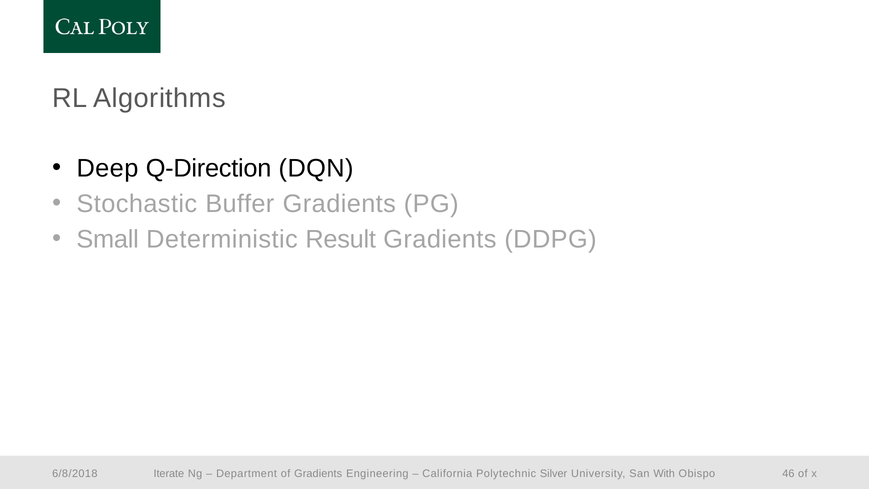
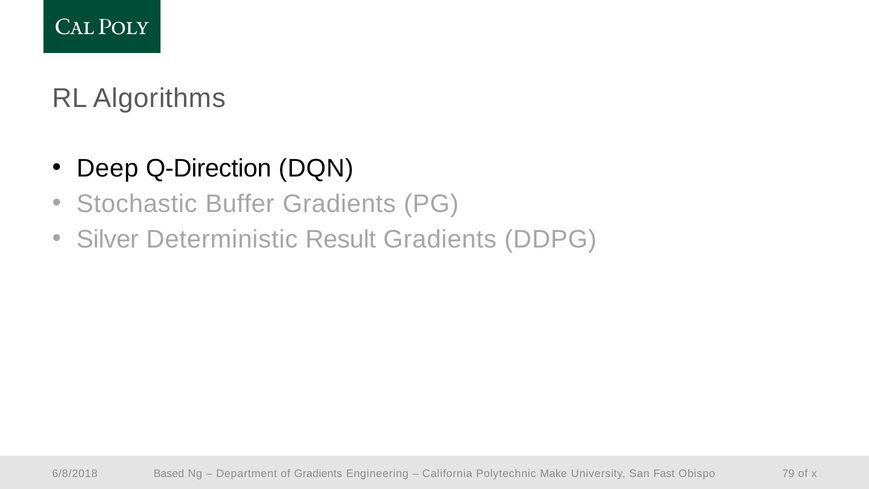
Small: Small -> Silver
Iterate: Iterate -> Based
Silver: Silver -> Make
With: With -> Fast
46: 46 -> 79
